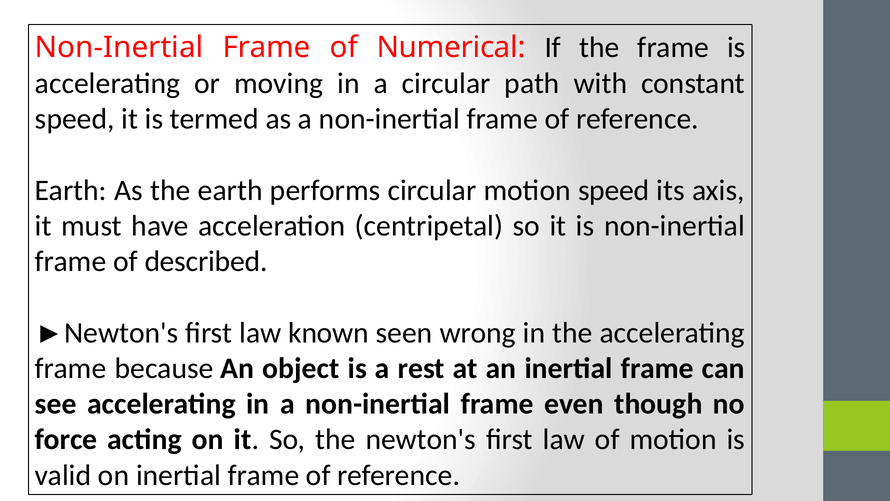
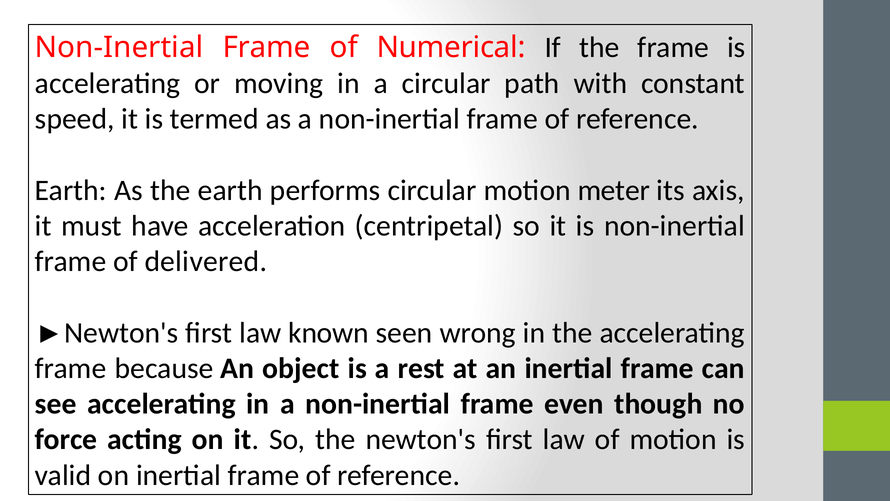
motion speed: speed -> meter
described: described -> delivered
